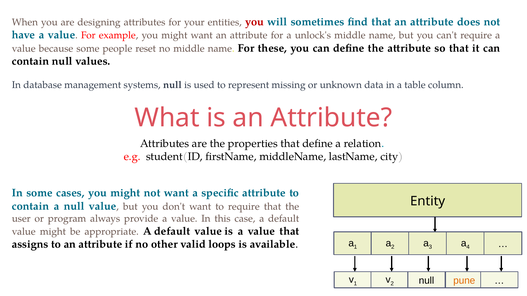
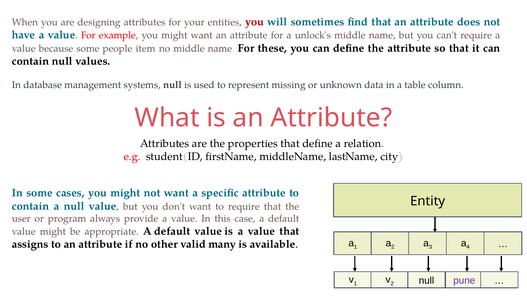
reset: reset -> item
loops: loops -> many
pune colour: orange -> purple
